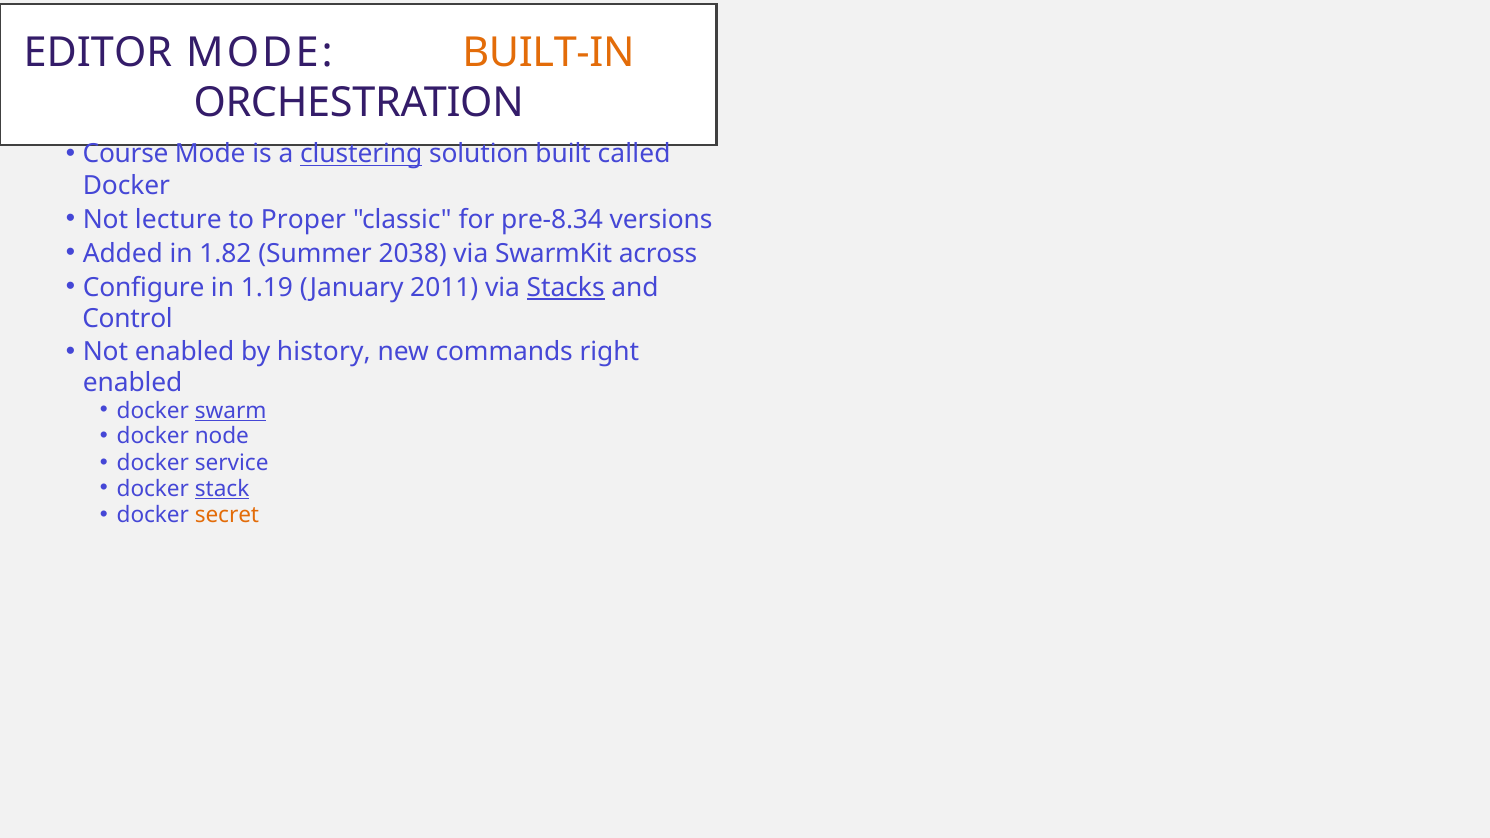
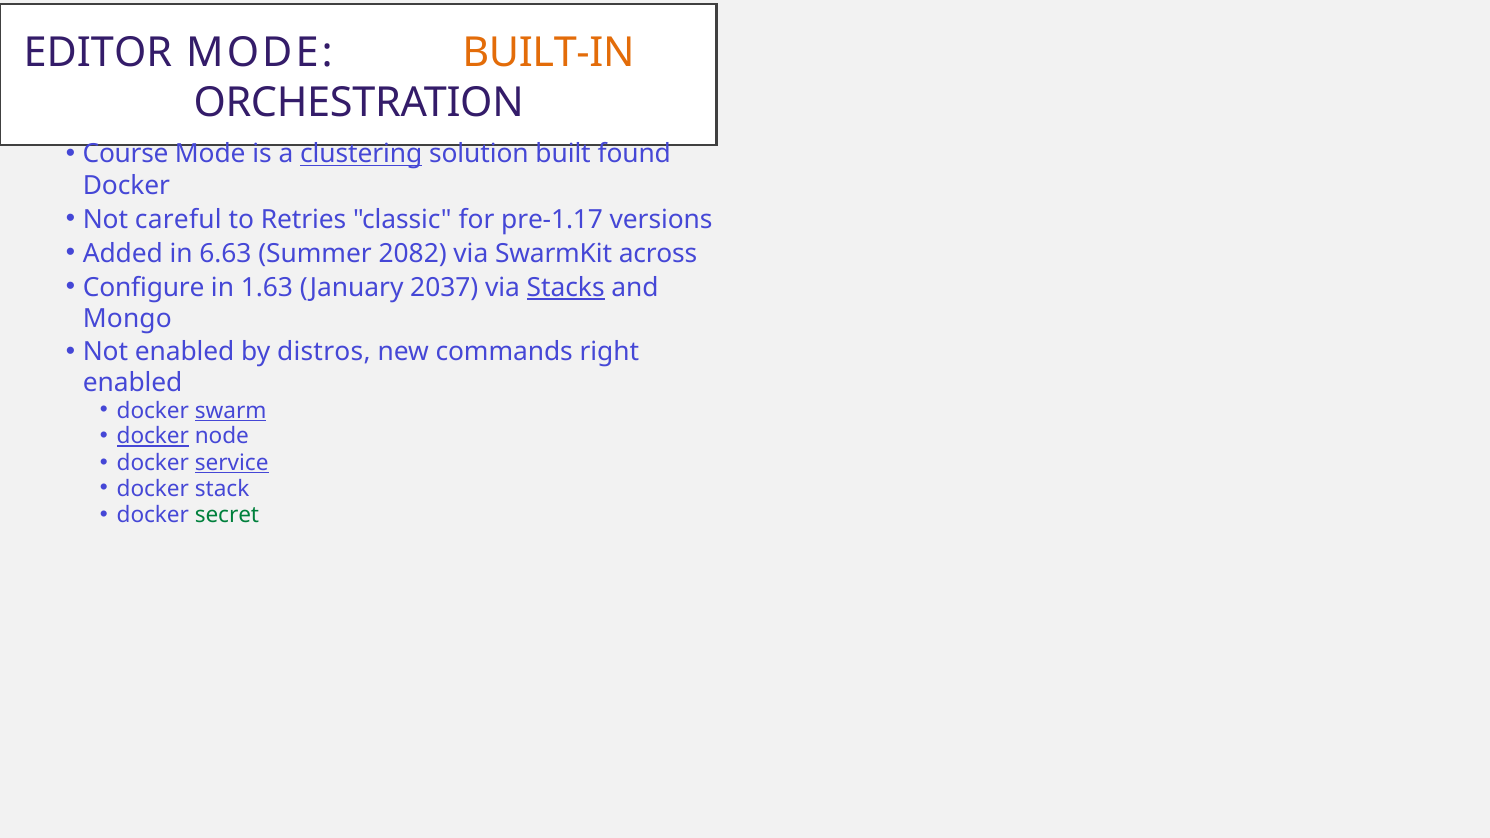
called: called -> found
lecture: lecture -> careful
Proper: Proper -> Retries
pre-8.34: pre-8.34 -> pre-1.17
1.82: 1.82 -> 6.63
2038: 2038 -> 2082
1.19: 1.19 -> 1.63
2011: 2011 -> 2037
Control: Control -> Mongo
history: history -> distros
docker at (153, 437) underline: none -> present
service underline: none -> present
stack underline: present -> none
secret colour: orange -> green
